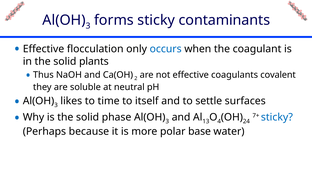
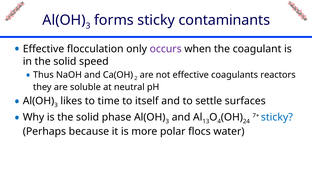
occurs colour: blue -> purple
plants: plants -> speed
covalent: covalent -> reactors
base: base -> flocs
